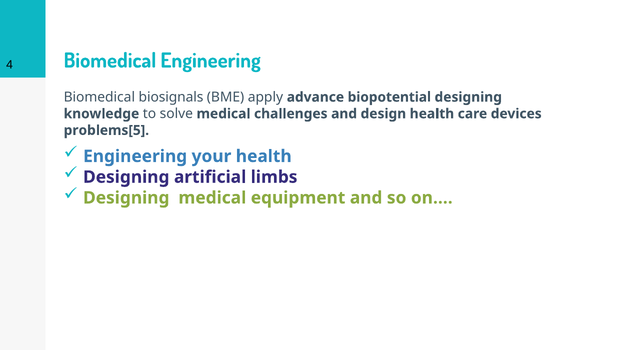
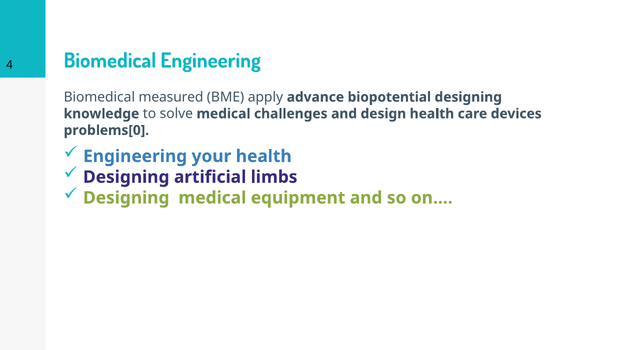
biosignals: biosignals -> measured
problems[5: problems[5 -> problems[0
